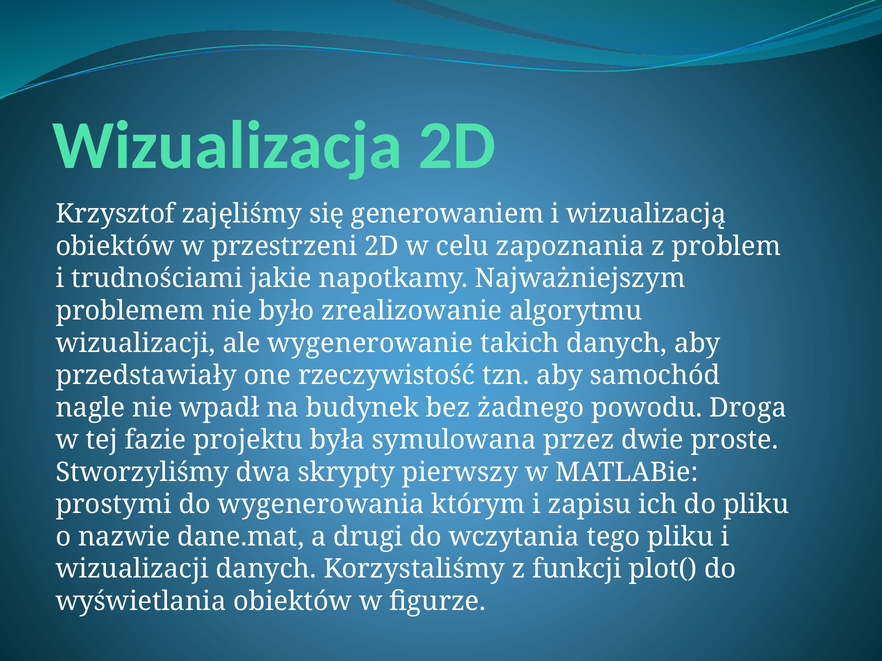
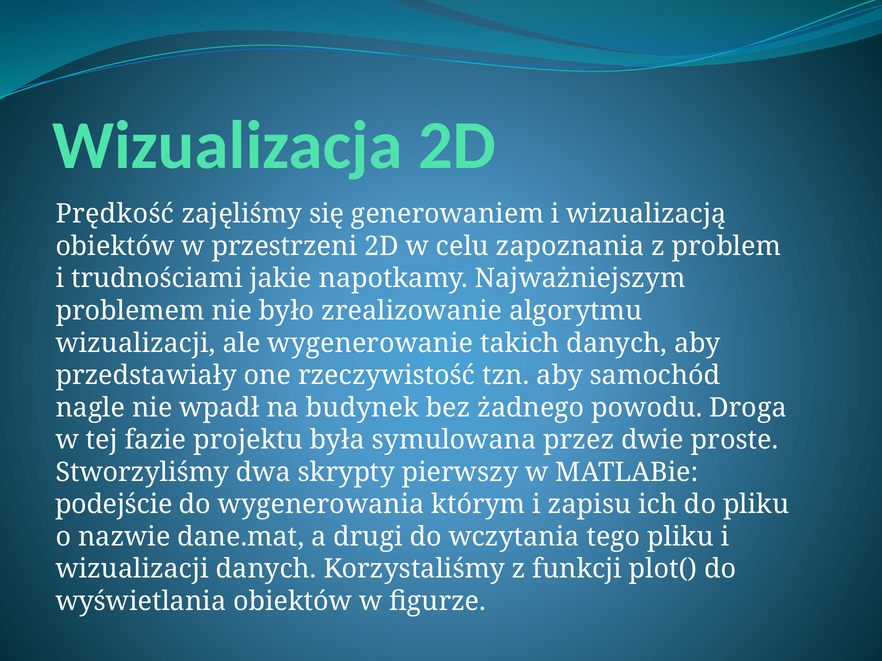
Krzysztof: Krzysztof -> Prędkość
prostymi: prostymi -> podejście
